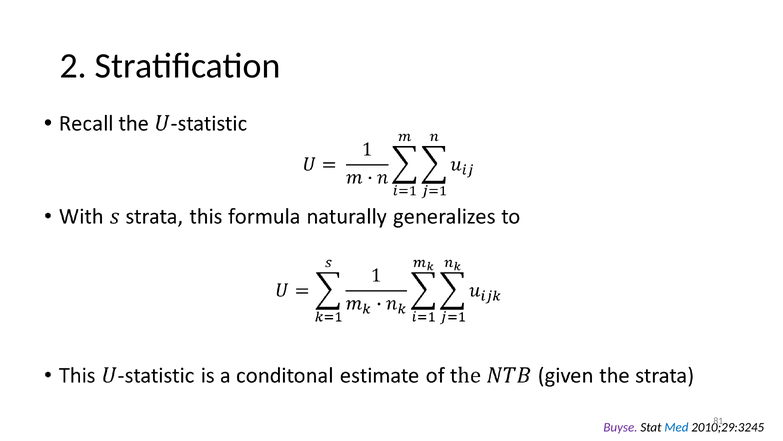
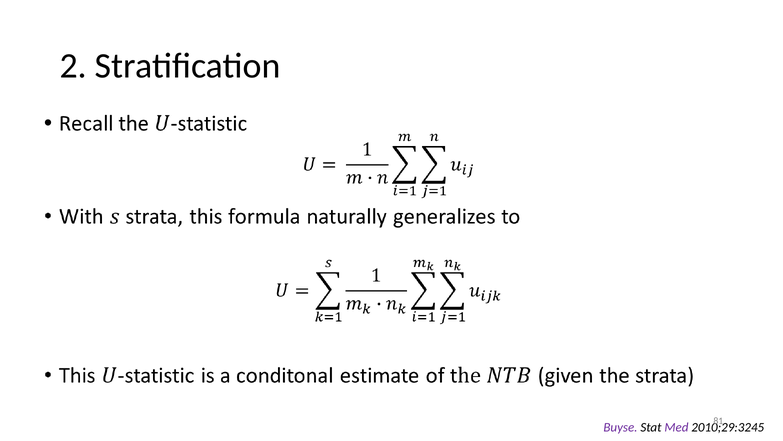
Med colour: blue -> purple
